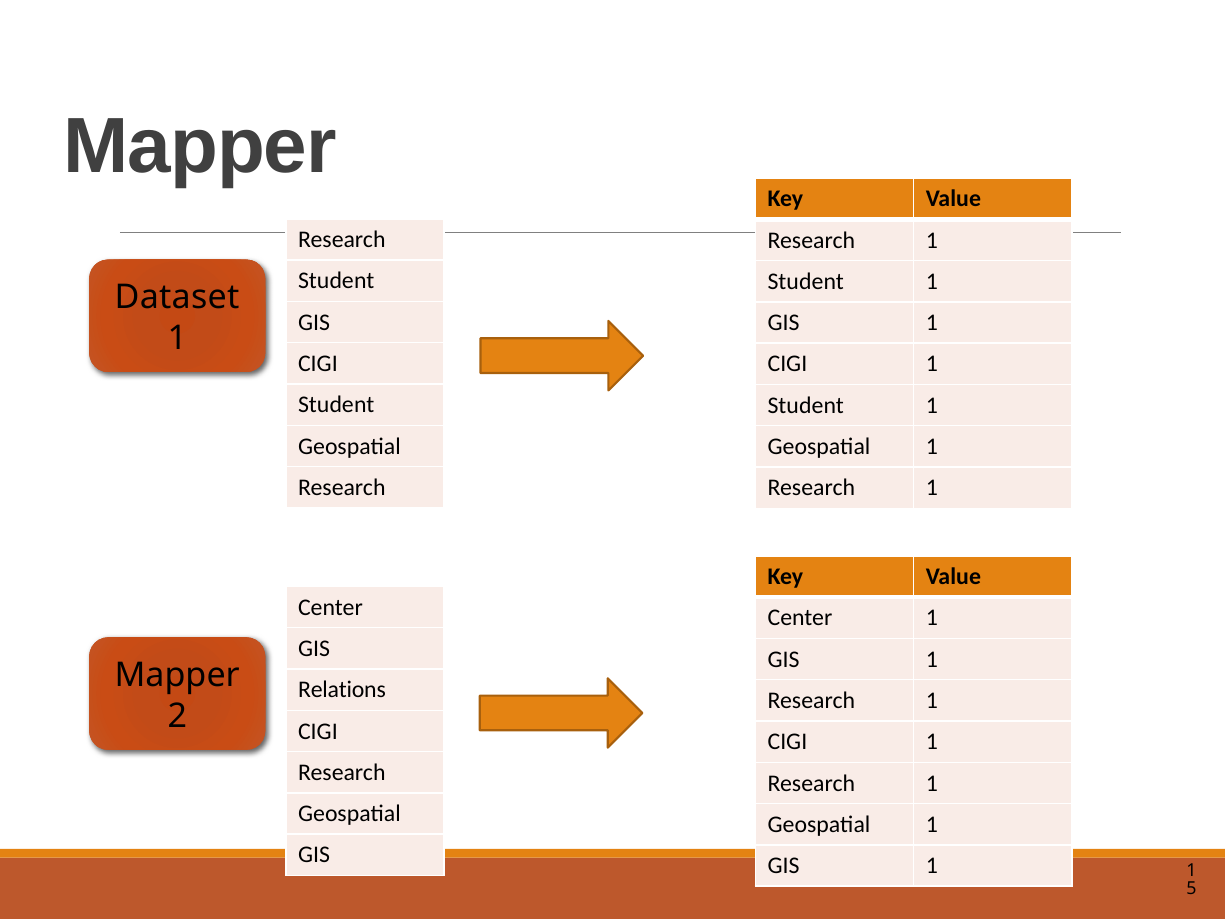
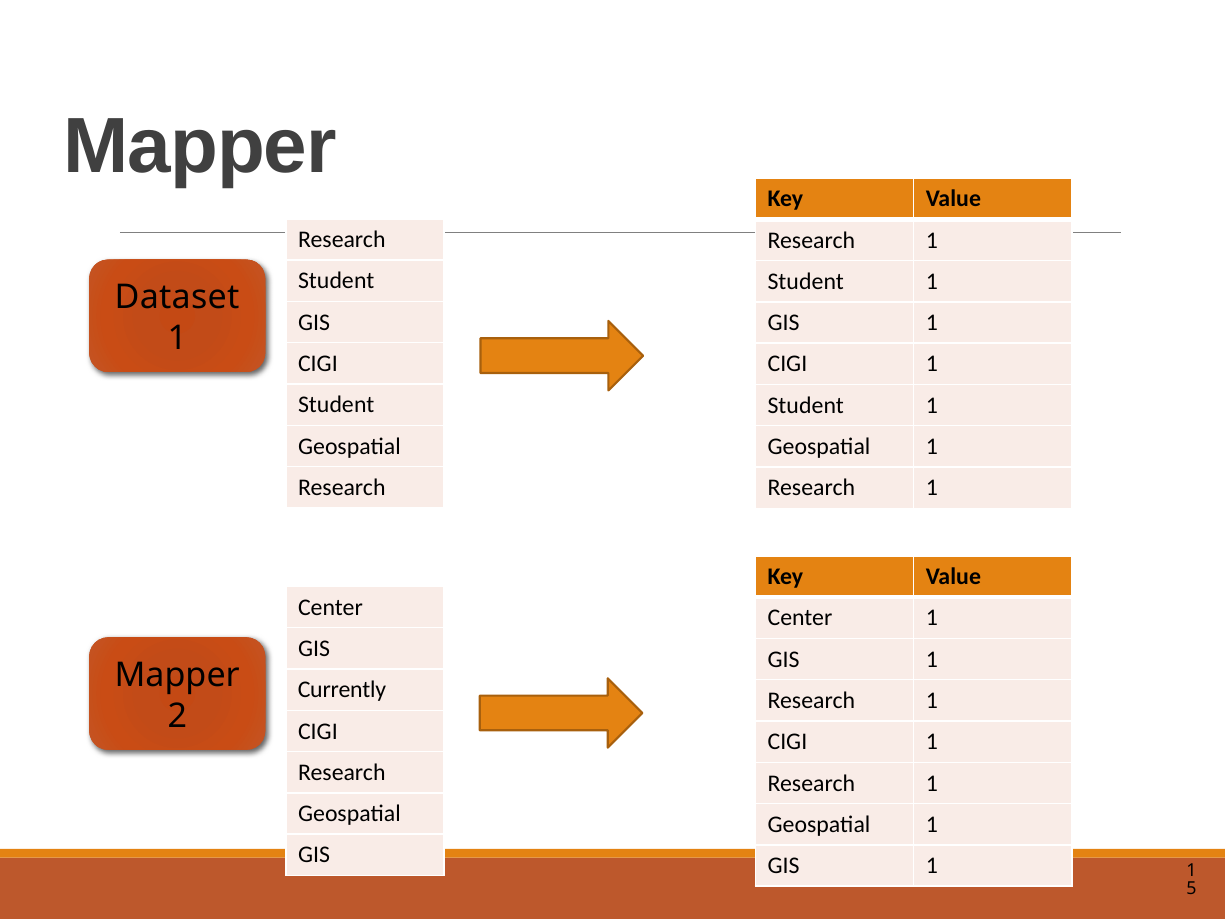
Relations: Relations -> Currently
